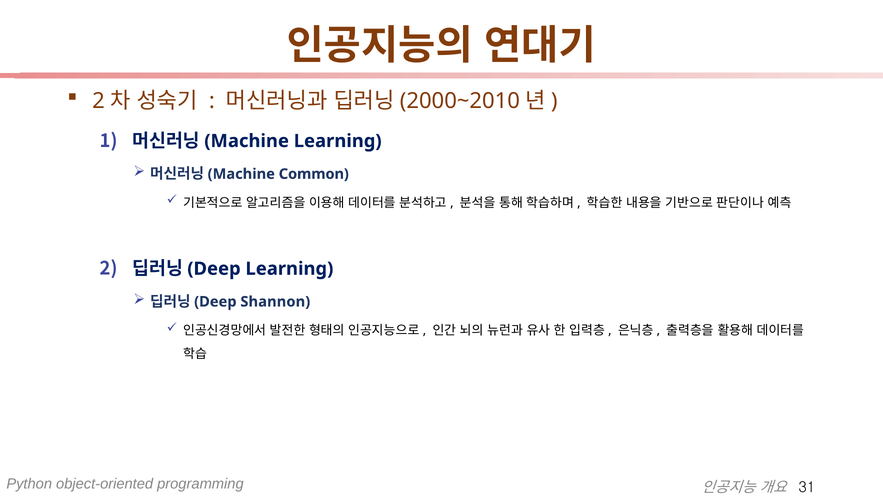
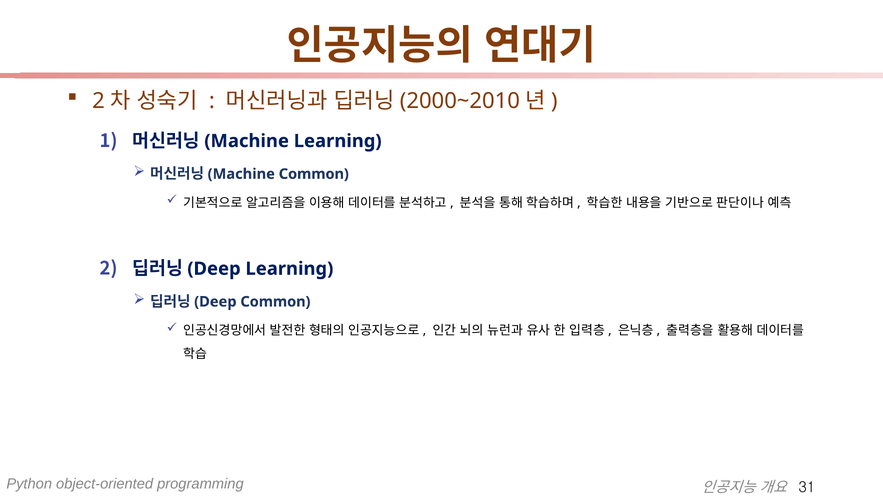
Shannon at (275, 302): Shannon -> Common
